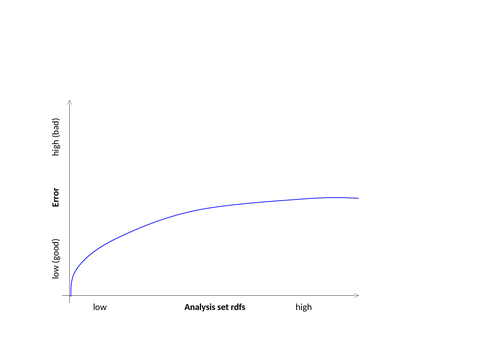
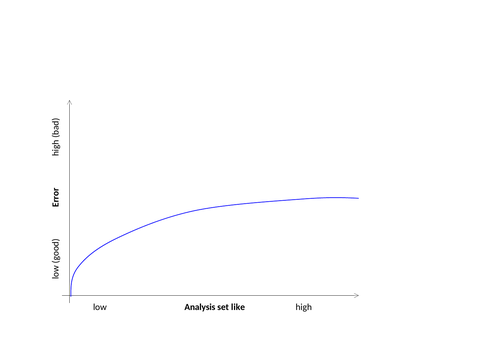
rdfs: rdfs -> like
